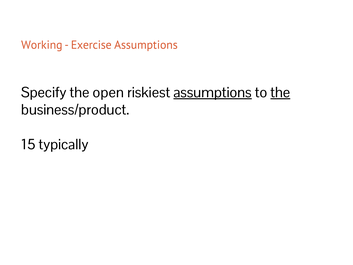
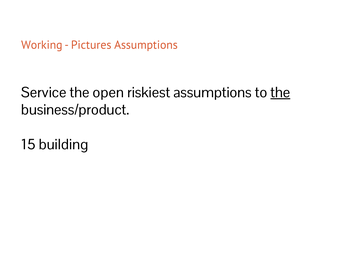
Exercise: Exercise -> Pictures
Specify: Specify -> Service
assumptions at (213, 92) underline: present -> none
typically: typically -> building
